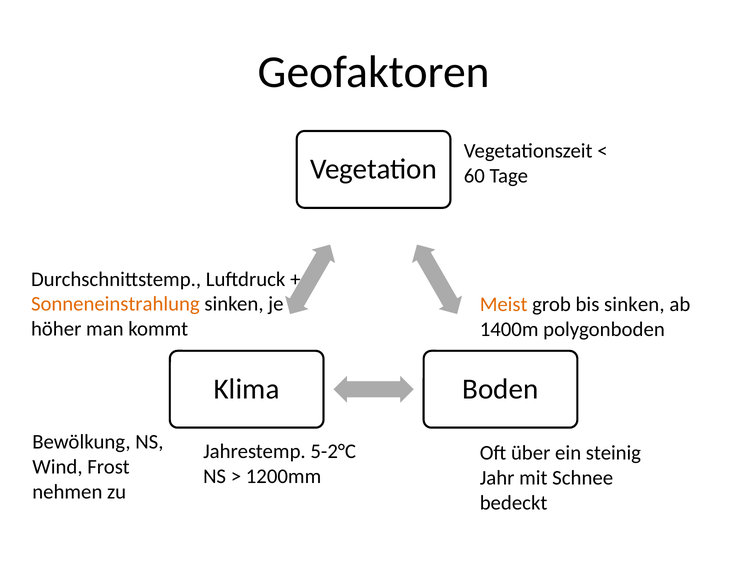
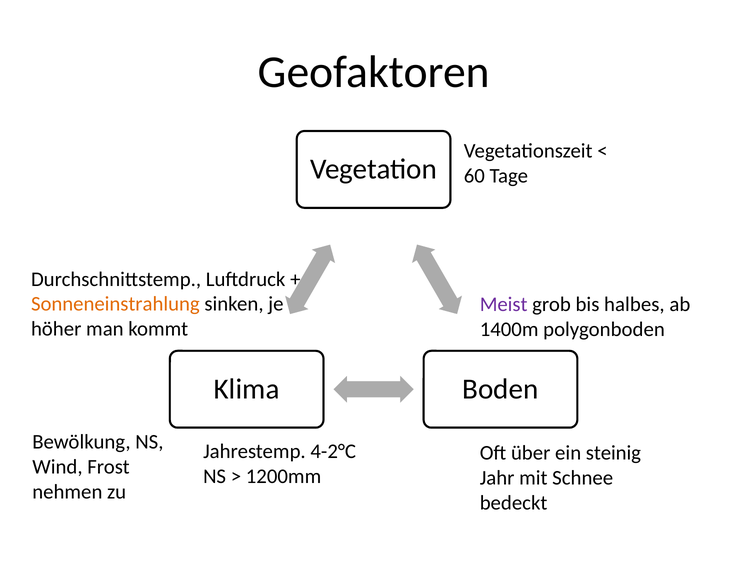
Meist colour: orange -> purple
bis sinken: sinken -> halbes
5-2°C: 5-2°C -> 4-2°C
